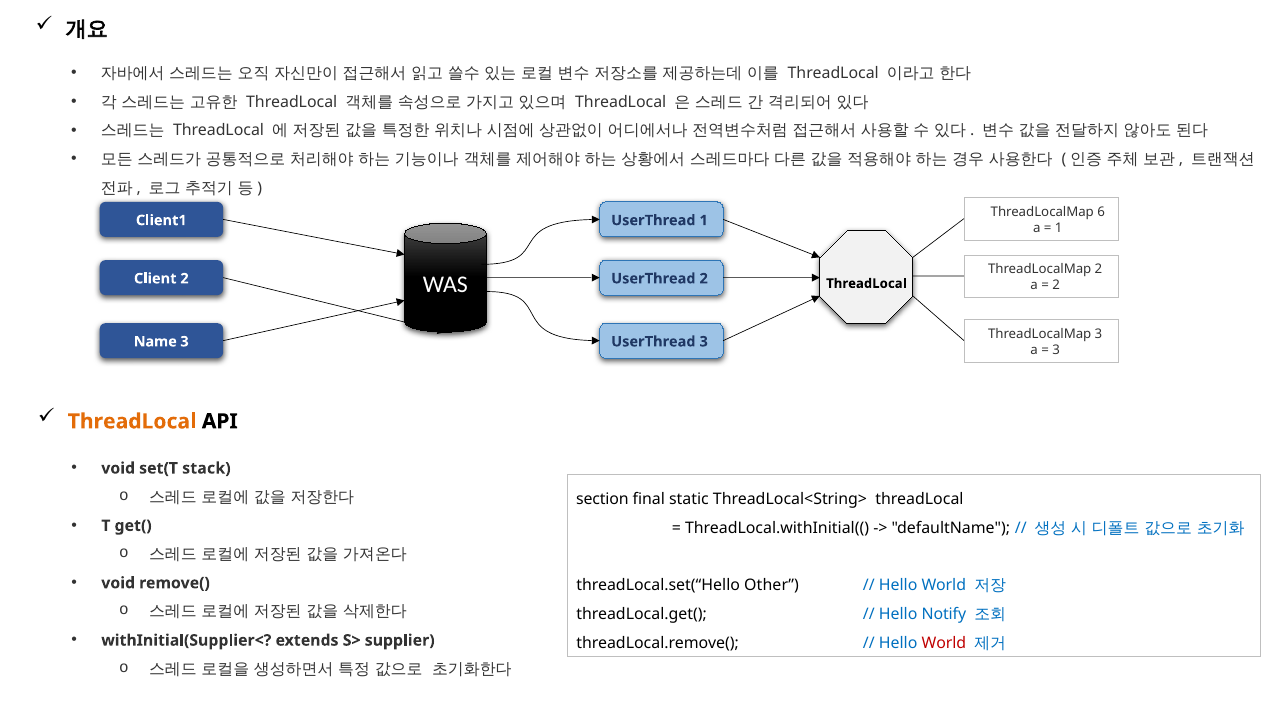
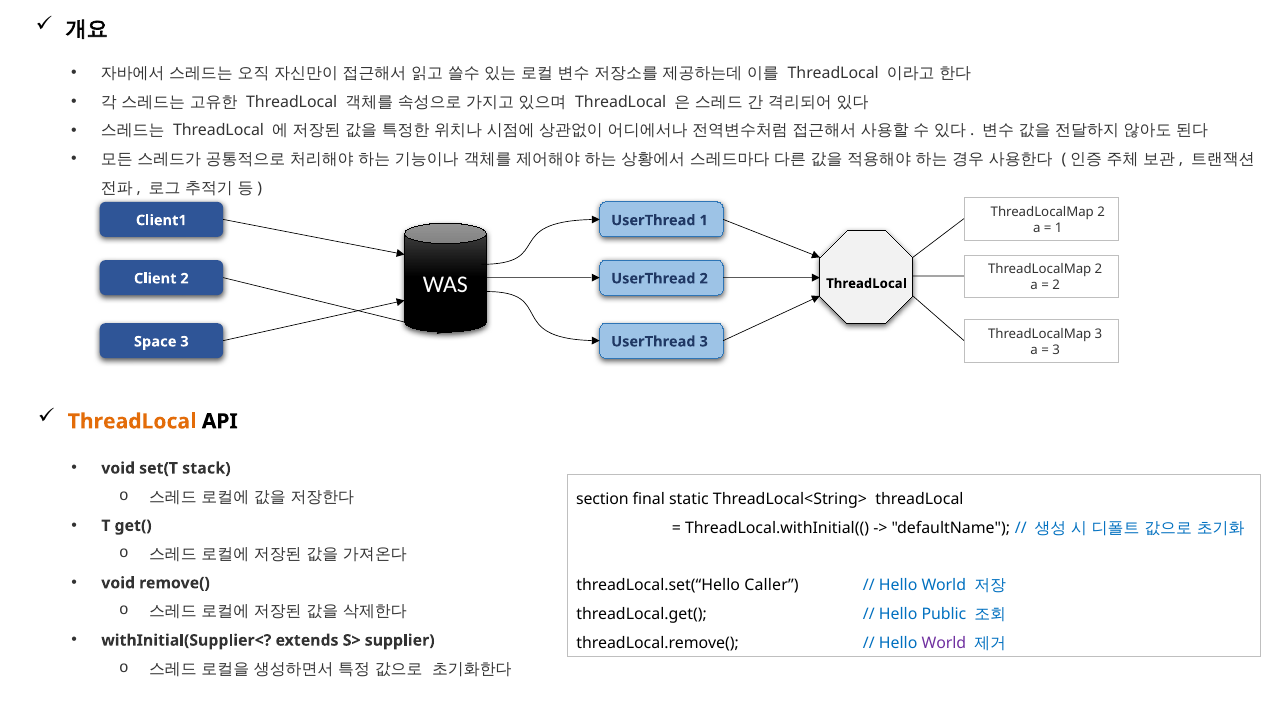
6 at (1101, 212): 6 -> 2
Name: Name -> Space
Other: Other -> Caller
Notify: Notify -> Public
World at (944, 643) colour: red -> purple
